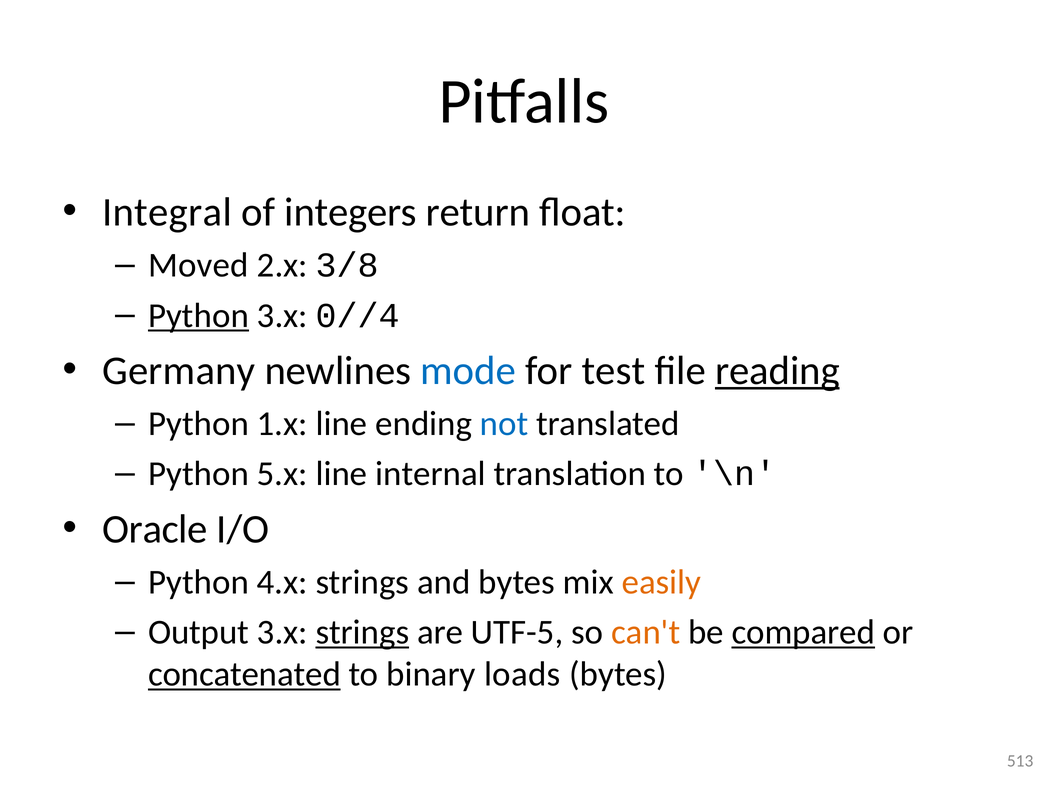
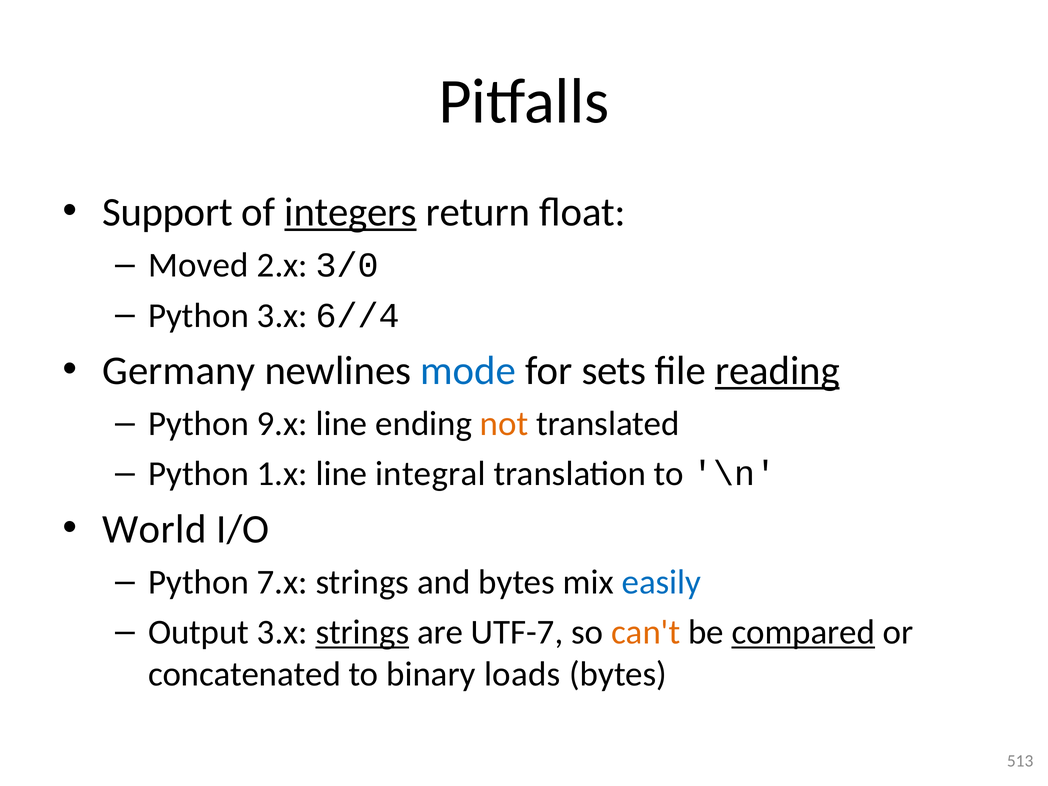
Integral: Integral -> Support
integers underline: none -> present
3/8: 3/8 -> 3/0
Python at (198, 315) underline: present -> none
0//4: 0//4 -> 6//4
test: test -> sets
1.x: 1.x -> 9.x
not colour: blue -> orange
5.x: 5.x -> 1.x
internal: internal -> integral
Oracle: Oracle -> World
4.x: 4.x -> 7.x
easily colour: orange -> blue
UTF-5: UTF-5 -> UTF-7
concatenated underline: present -> none
